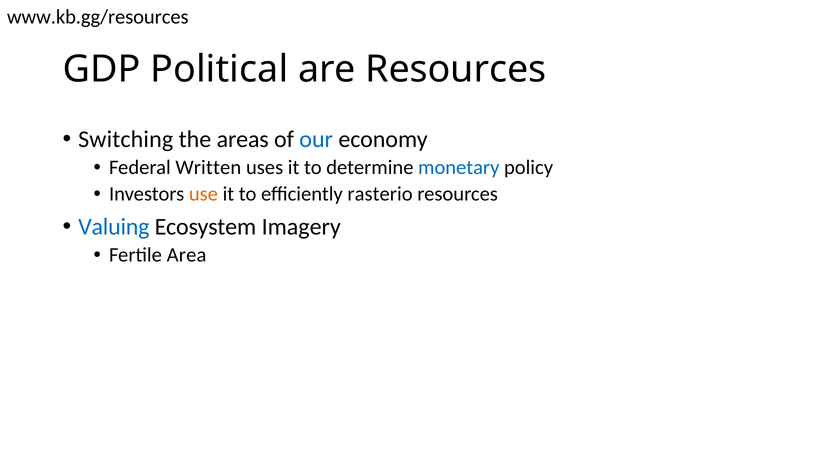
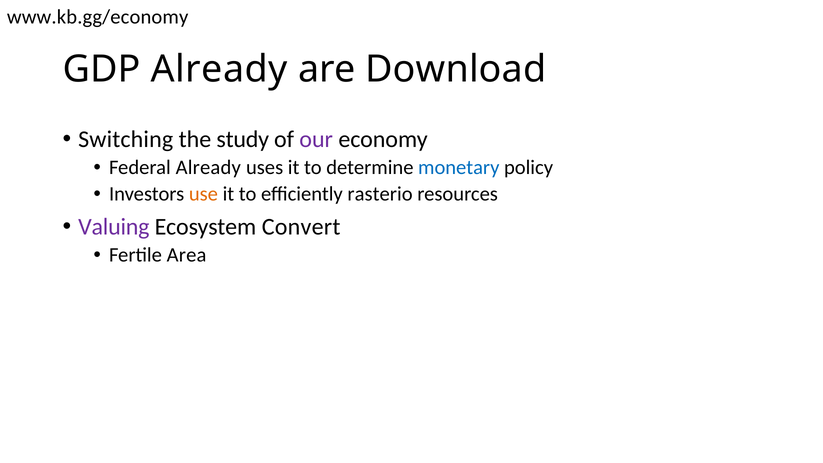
www.kb.gg/resources: www.kb.gg/resources -> www.kb.gg/economy
GDP Political: Political -> Already
are Resources: Resources -> Download
areas: areas -> study
our colour: blue -> purple
Federal Written: Written -> Already
Valuing colour: blue -> purple
Imagery: Imagery -> Convert
